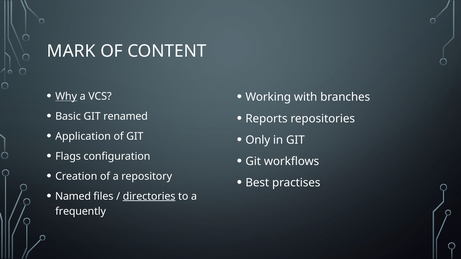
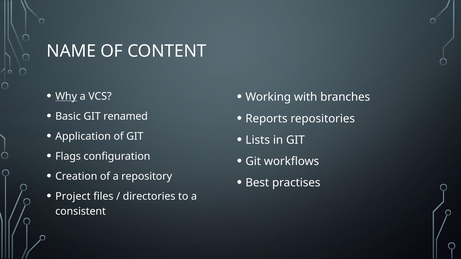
MARK: MARK -> NAME
Only: Only -> Lists
Named: Named -> Project
directories underline: present -> none
frequently: frequently -> consistent
